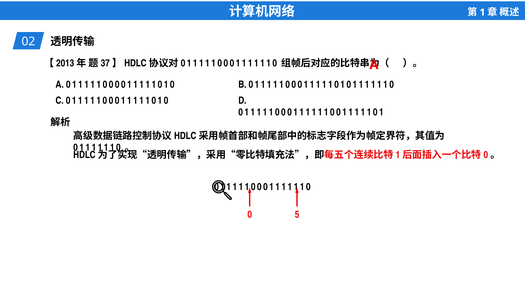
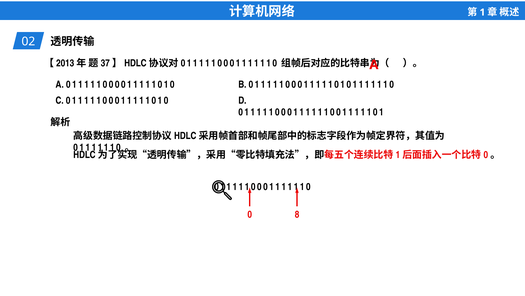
5: 5 -> 8
